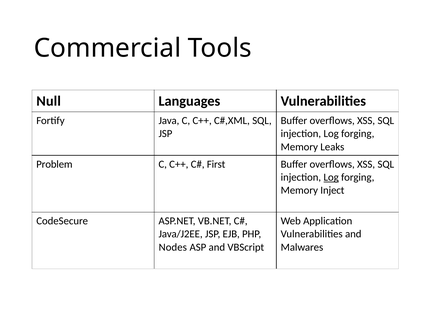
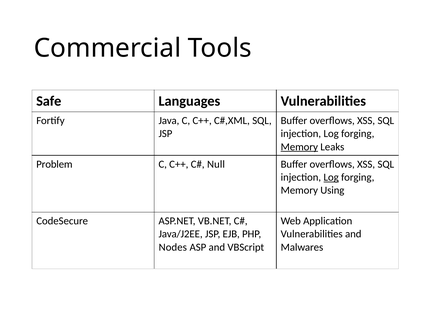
Null: Null -> Safe
Memory at (299, 147) underline: none -> present
First: First -> Null
Inject: Inject -> Using
